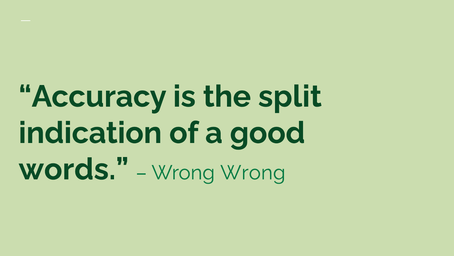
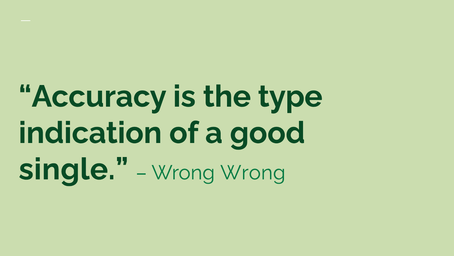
split: split -> type
words: words -> single
